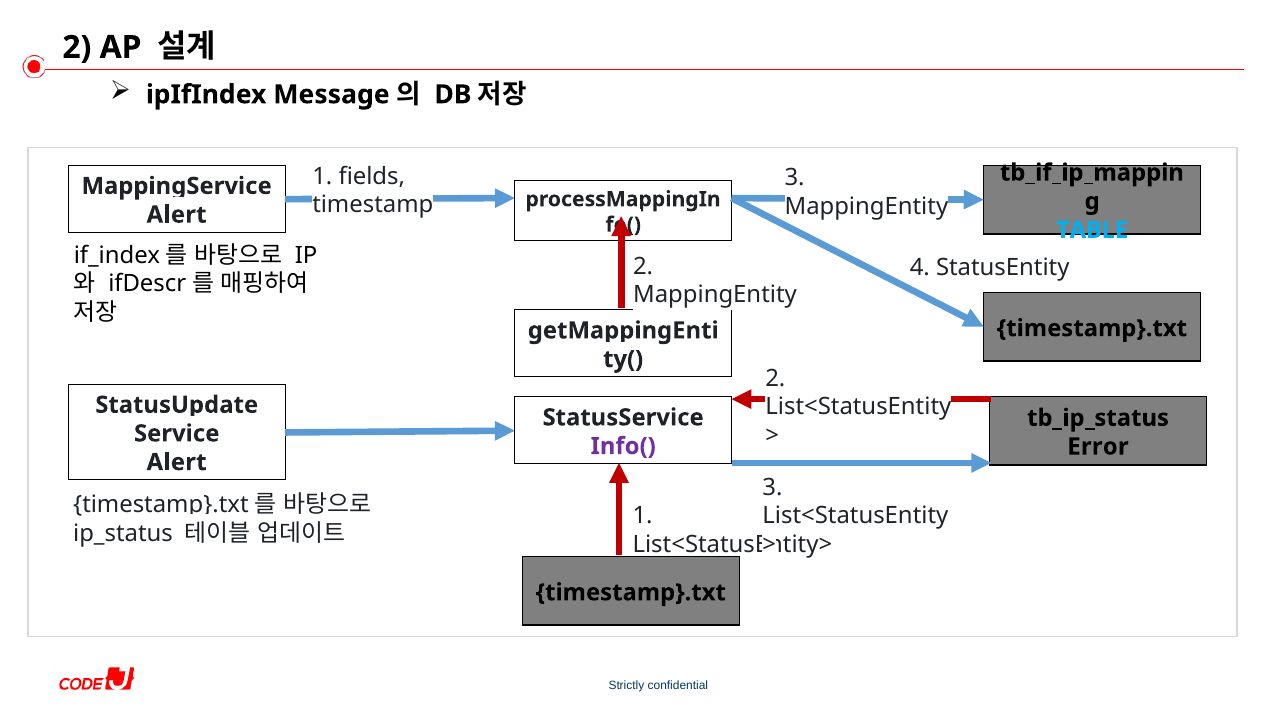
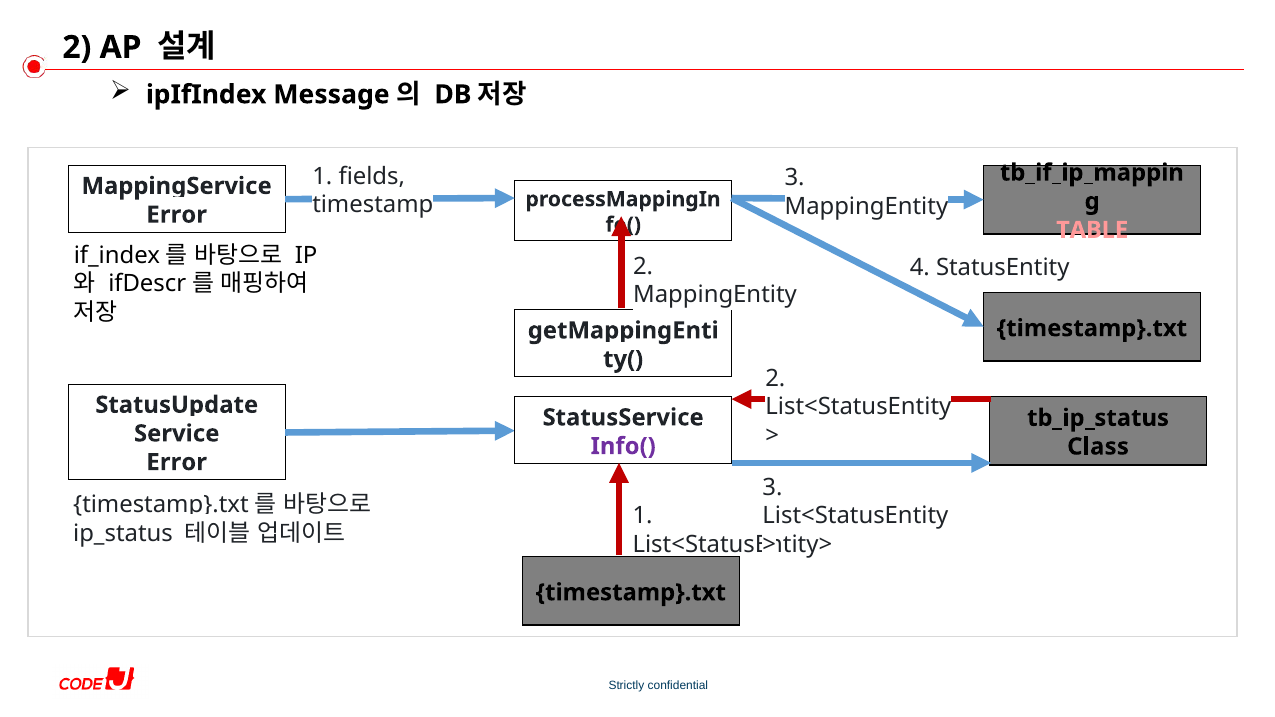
Alert at (177, 215): Alert -> Error
TABLE colour: light blue -> pink
Error: Error -> Class
Alert at (177, 462): Alert -> Error
